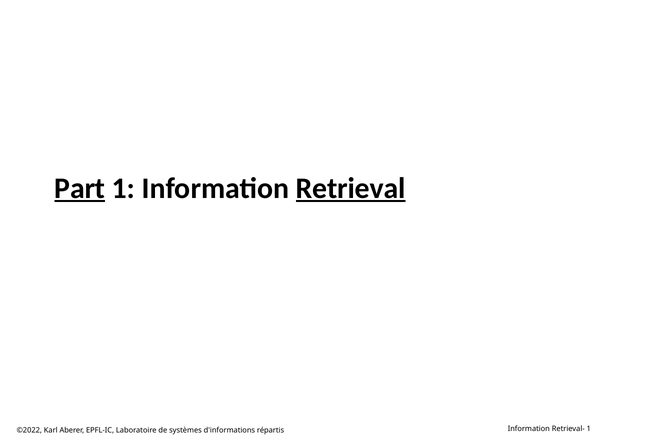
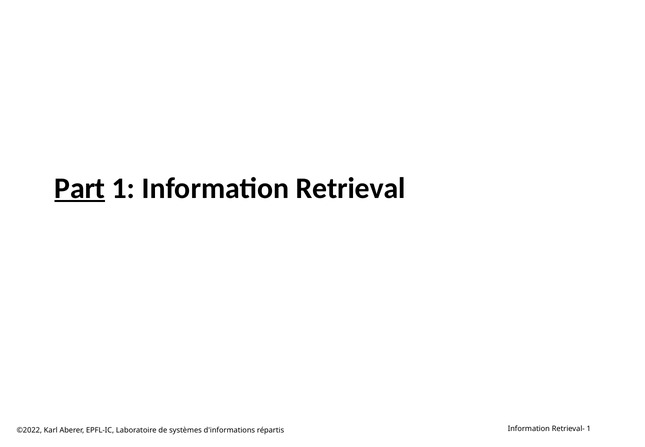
Retrieval underline: present -> none
